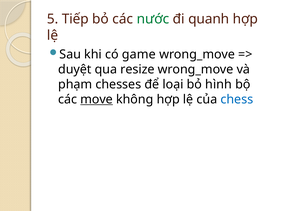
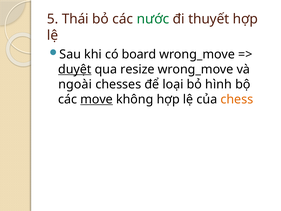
Tiếp: Tiếp -> Thái
quanh: quanh -> thuyết
game: game -> board
duyệt underline: none -> present
phạm: phạm -> ngoài
chess colour: blue -> orange
